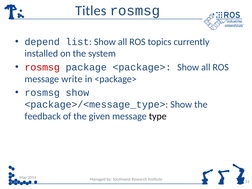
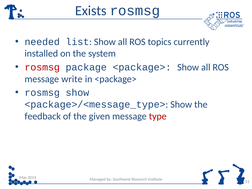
Titles: Titles -> Exists
depend: depend -> needed
type colour: black -> red
